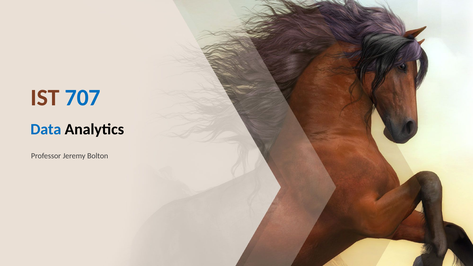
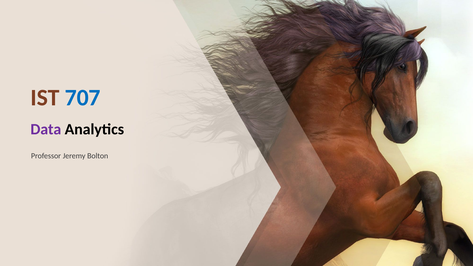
Data colour: blue -> purple
